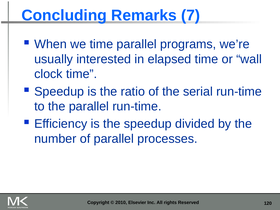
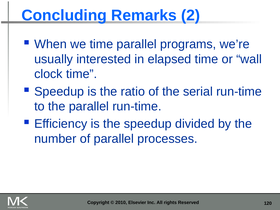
7: 7 -> 2
